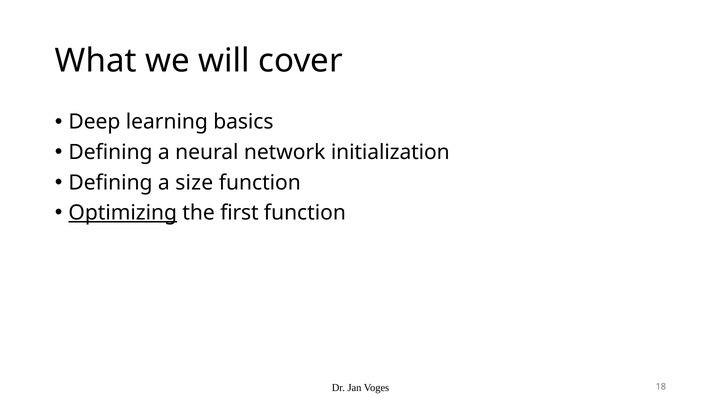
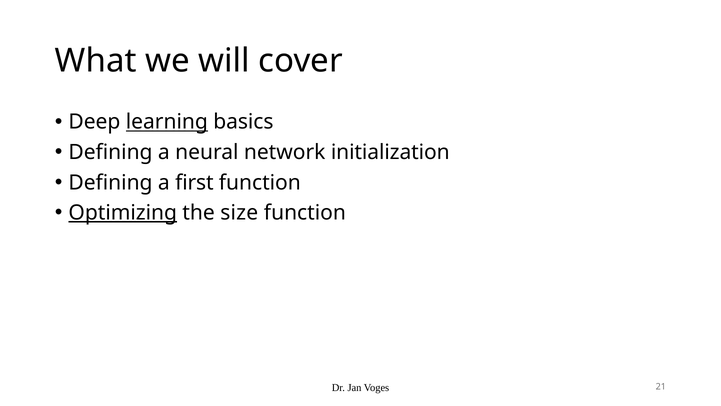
learning underline: none -> present
size: size -> first
first: first -> size
18: 18 -> 21
